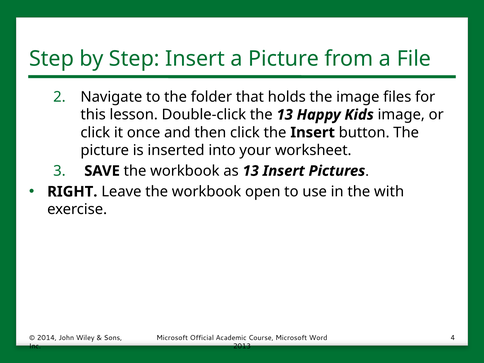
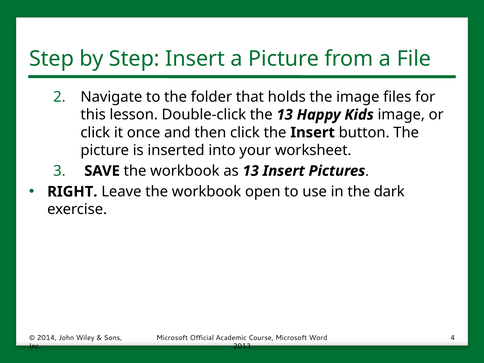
with: with -> dark
